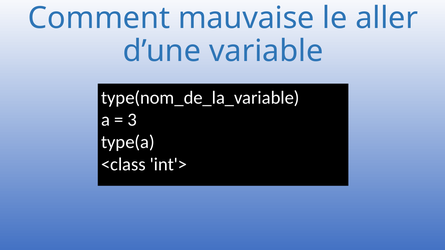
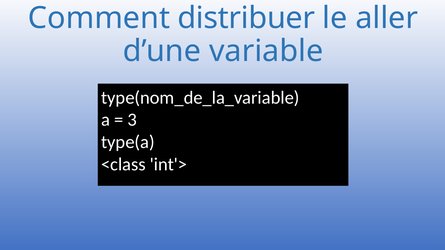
mauvaise: mauvaise -> distribuer
